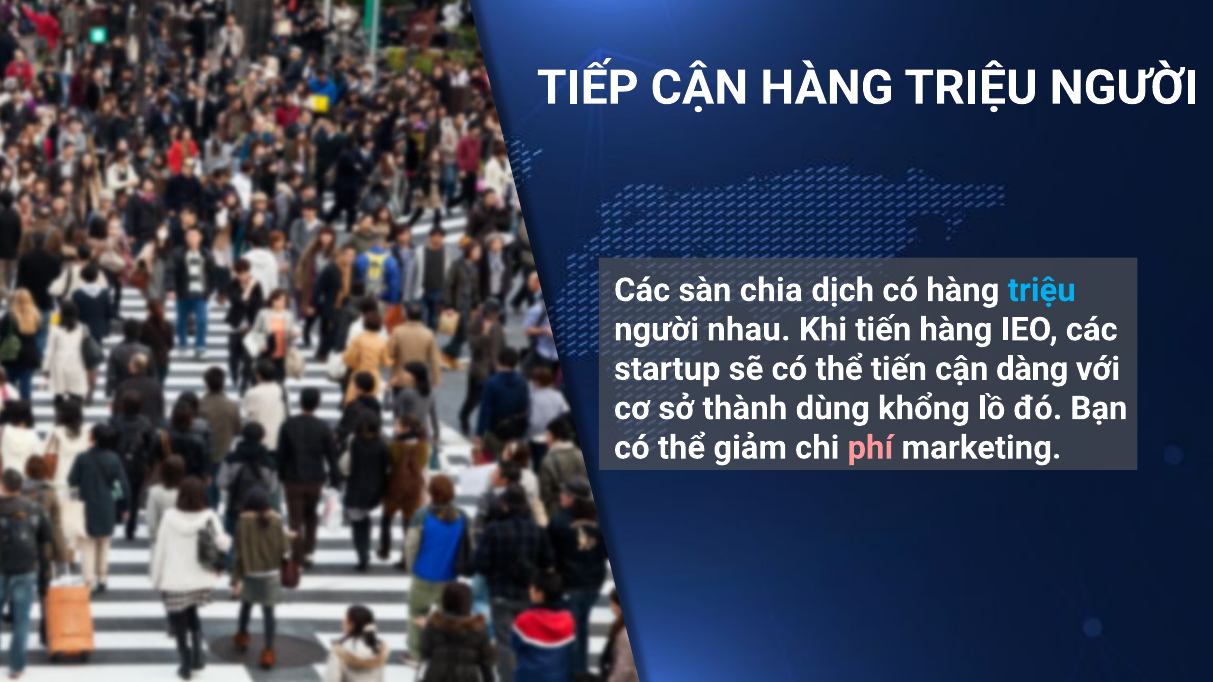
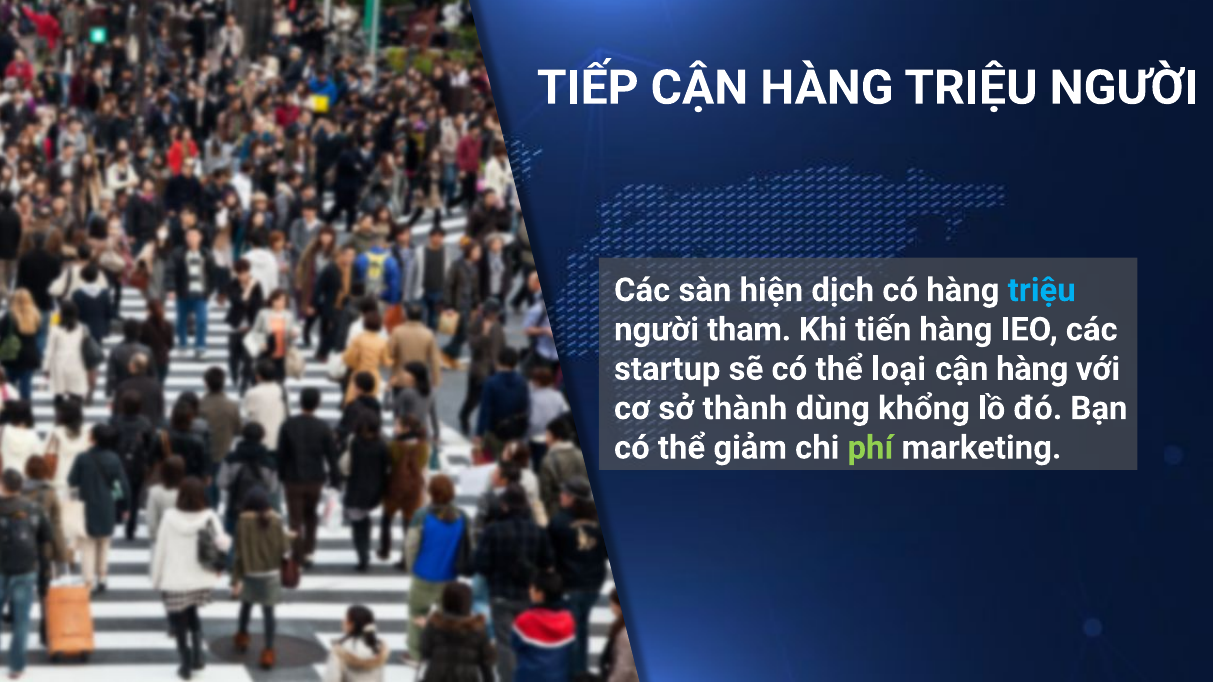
chia: chia -> hiện
nhau: nhau -> tham
thể tiến: tiến -> loại
dàng at (1032, 369): dàng -> hàng
phí colour: pink -> light green
